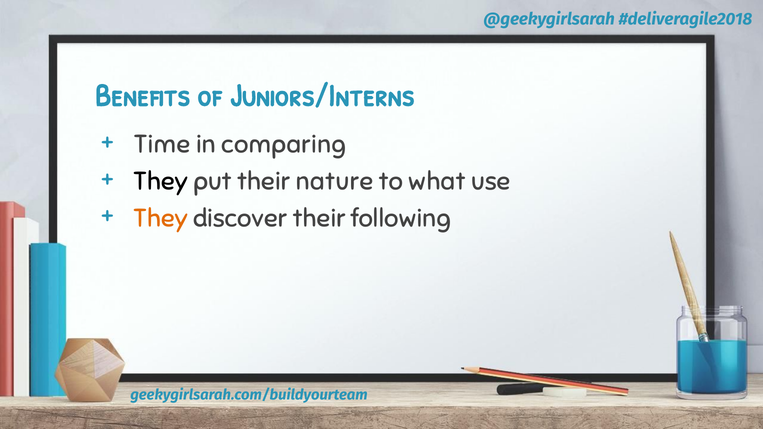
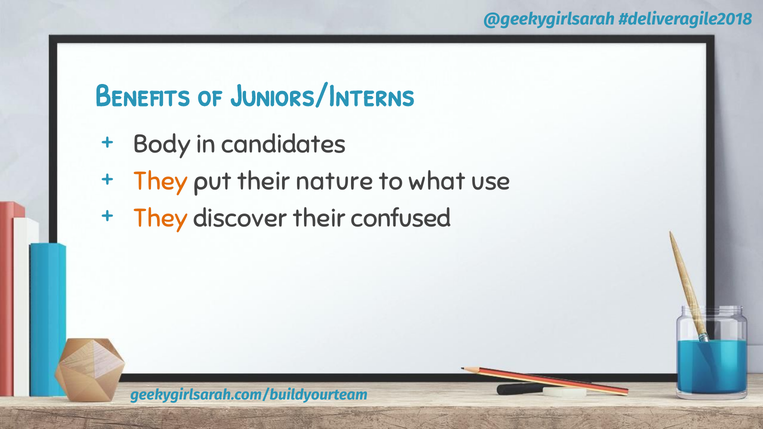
Time: Time -> Body
comparing: comparing -> candidates
They at (161, 182) colour: black -> orange
following: following -> confused
